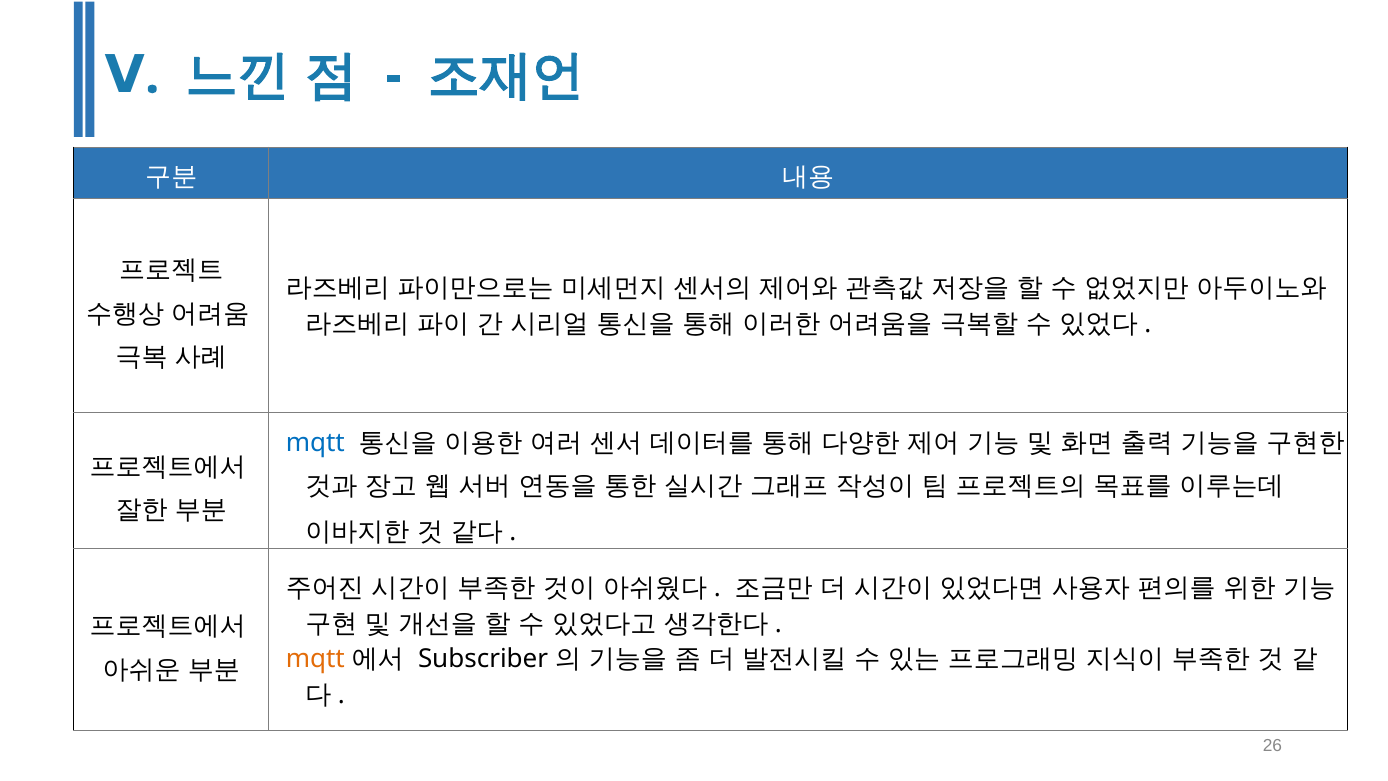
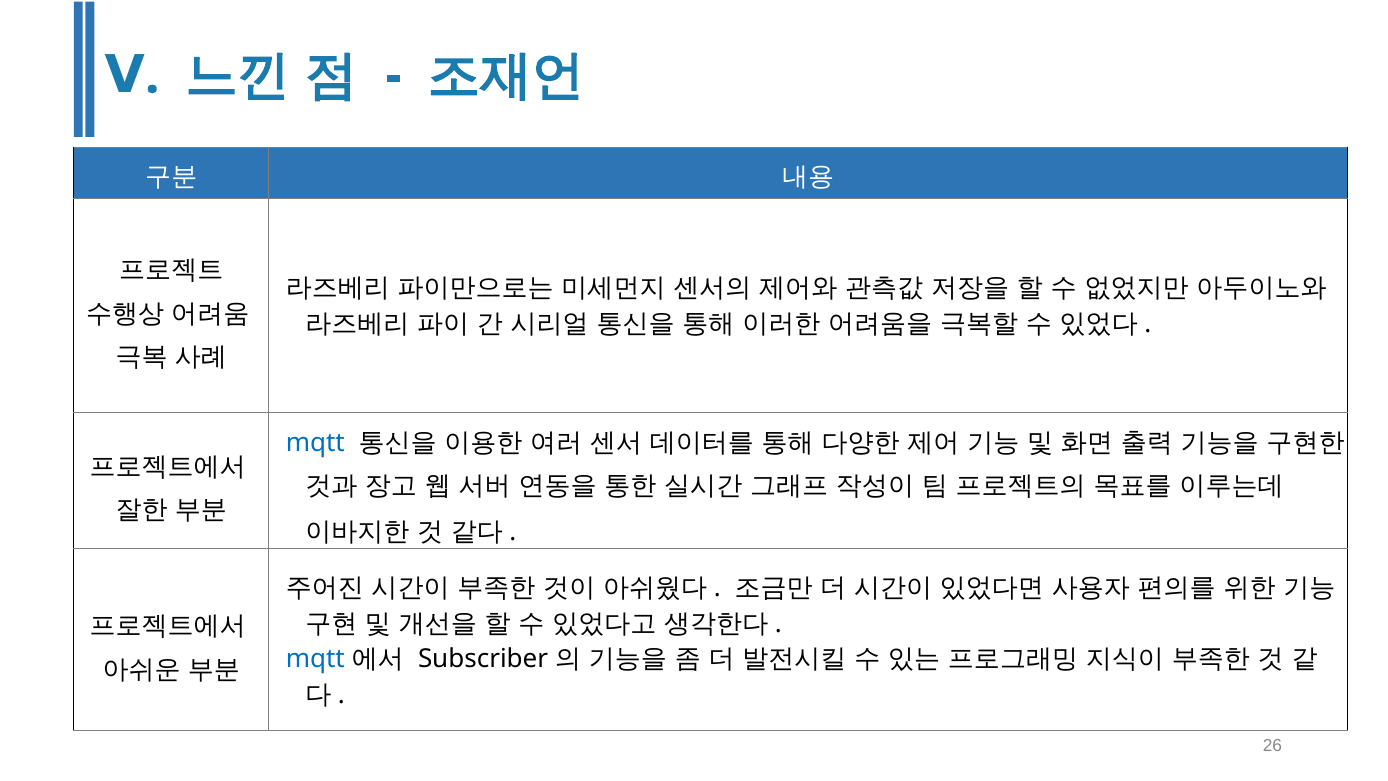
mqtt at (315, 659) colour: orange -> blue
